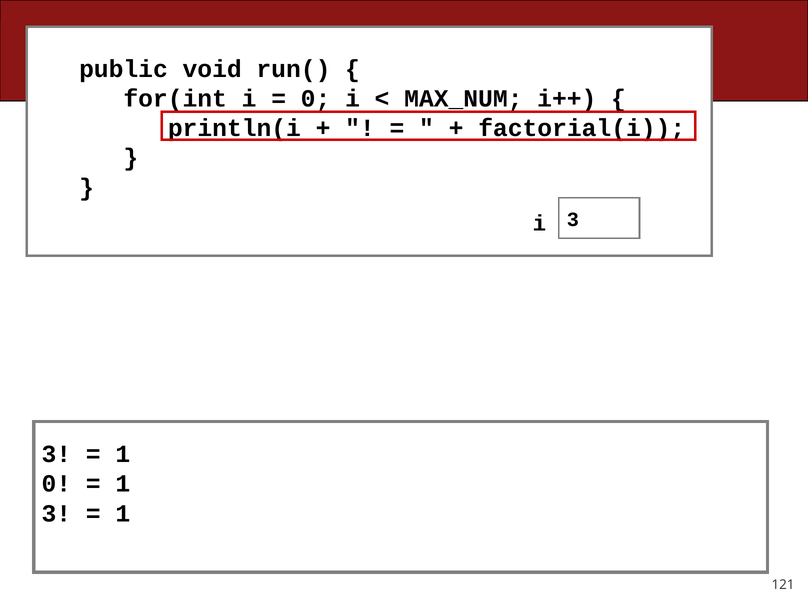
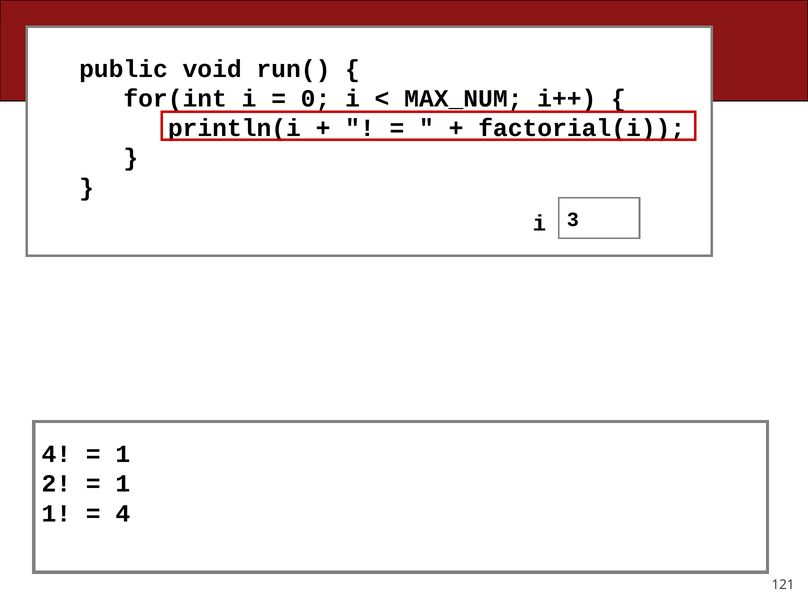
3 at (56, 454): 3 -> 4
0 at (56, 484): 0 -> 2
3 at (56, 513): 3 -> 1
1 at (123, 513): 1 -> 4
